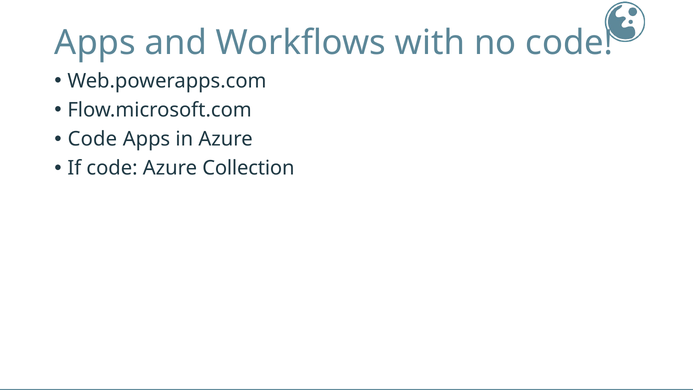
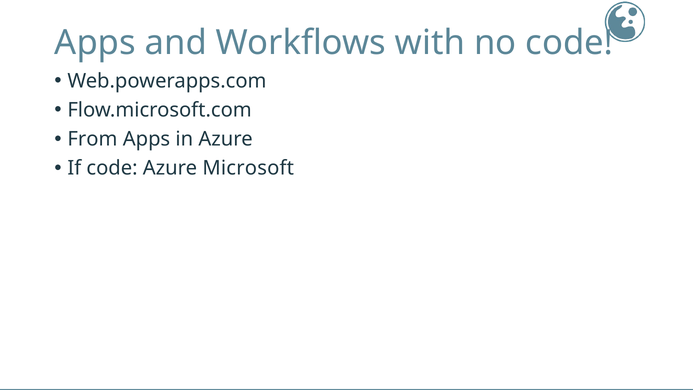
Code at (92, 139): Code -> From
Collection: Collection -> Microsoft
